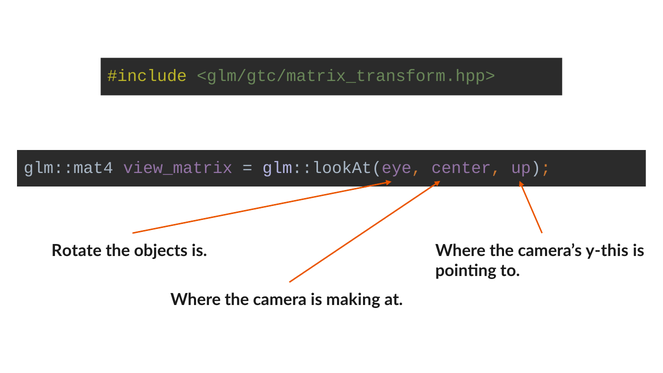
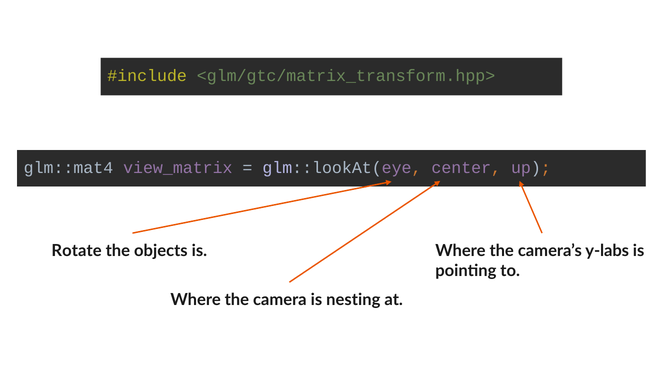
y-this: y-this -> y-labs
making: making -> nesting
